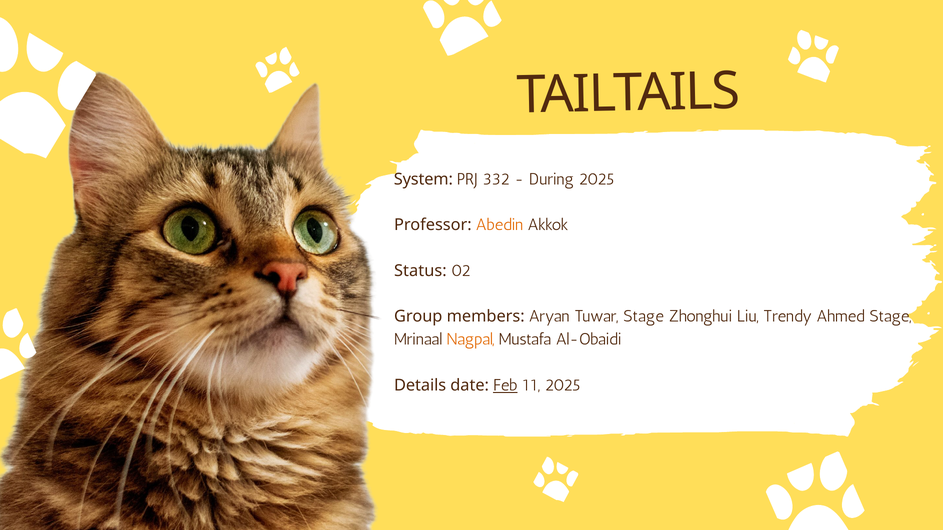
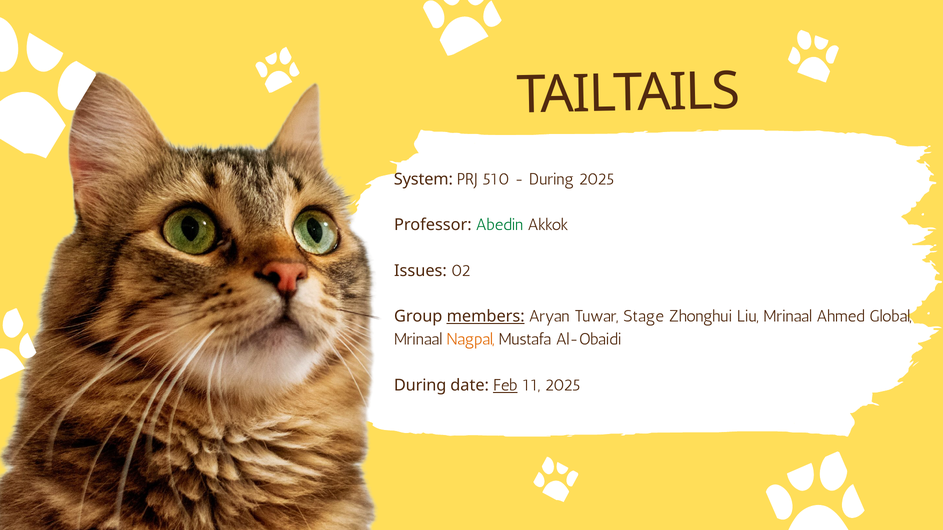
332: 332 -> 510
Abedin colour: orange -> green
Status: Status -> Issues
members underline: none -> present
Liu Trendy: Trendy -> Mrinaal
Ahmed Stage: Stage -> Global
Details at (420, 386): Details -> During
